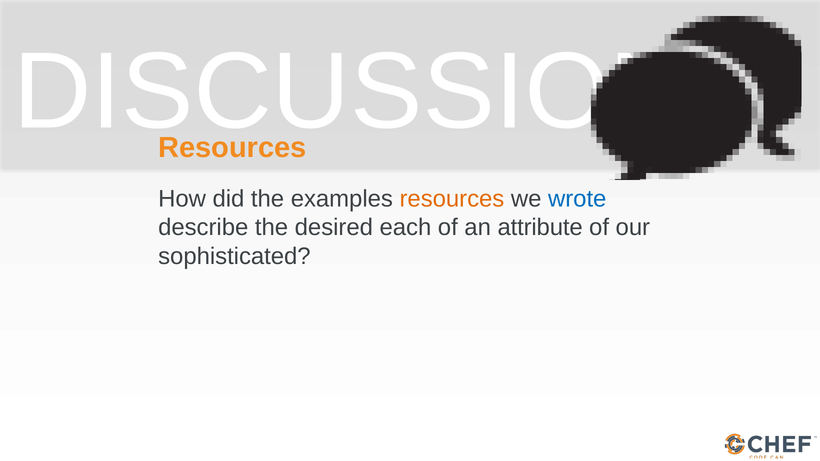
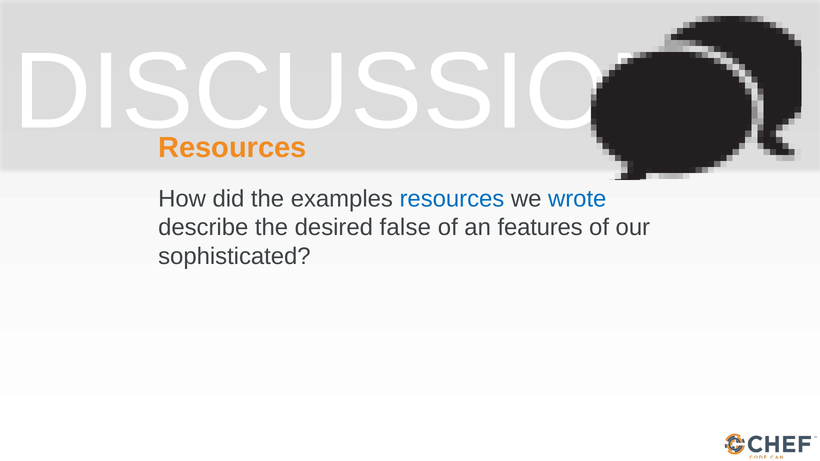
resources at (452, 199) colour: orange -> blue
each: each -> false
attribute: attribute -> features
